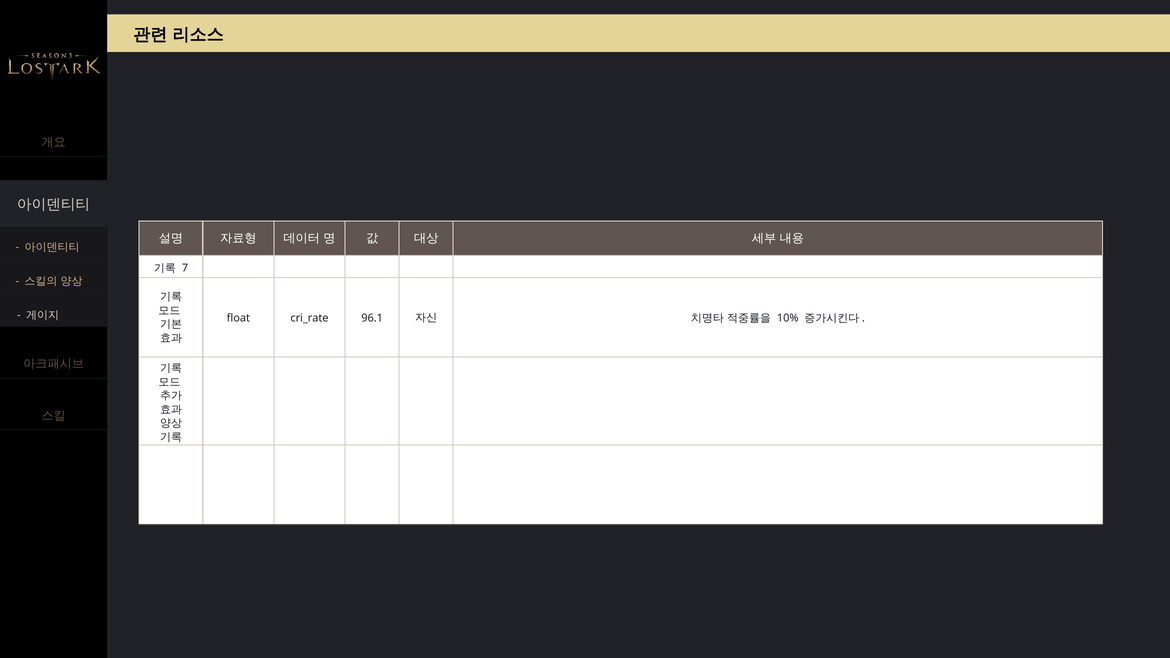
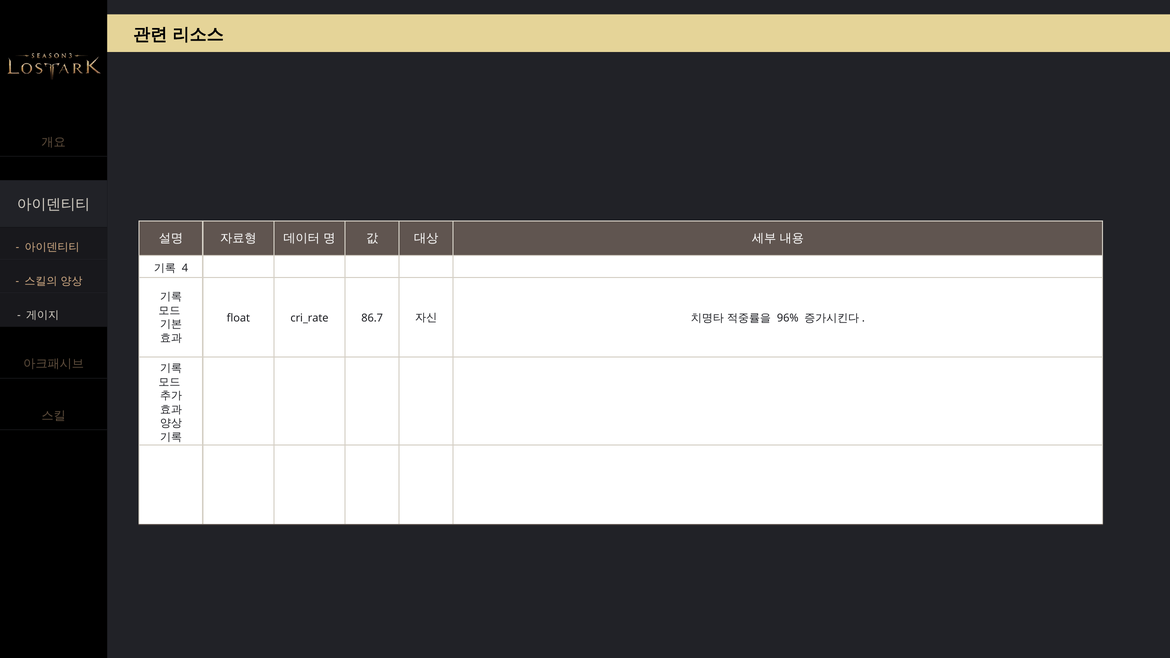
7: 7 -> 4
96.1: 96.1 -> 86.7
10%: 10% -> 96%
